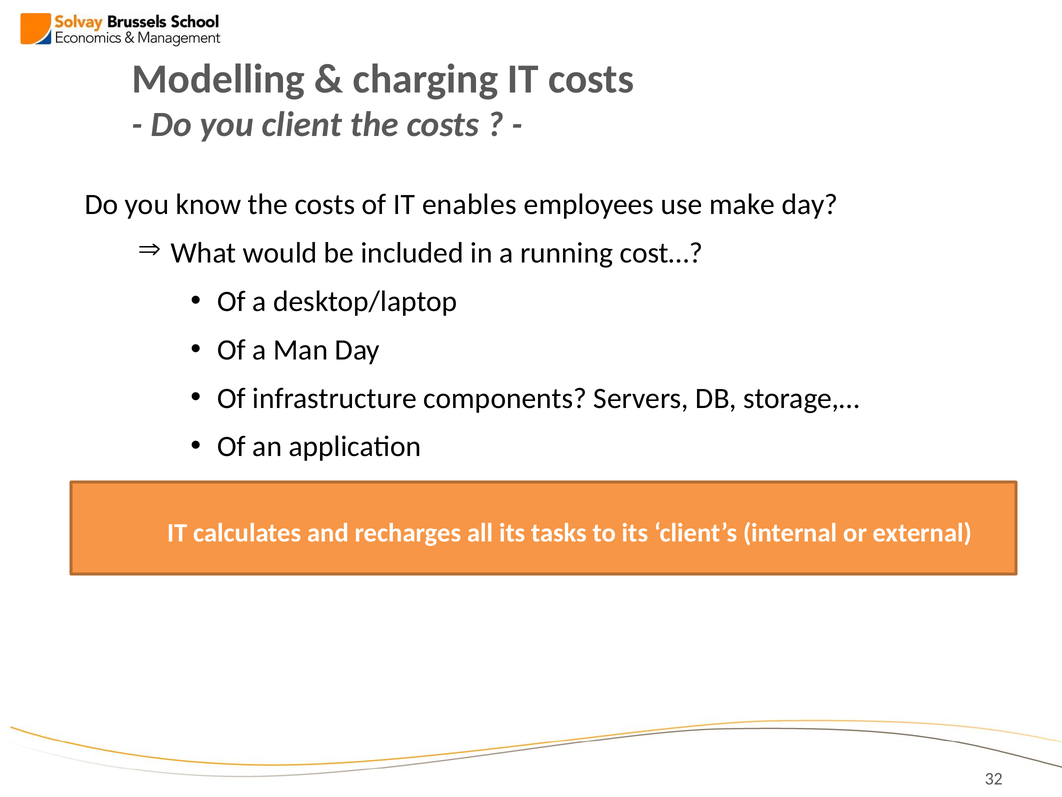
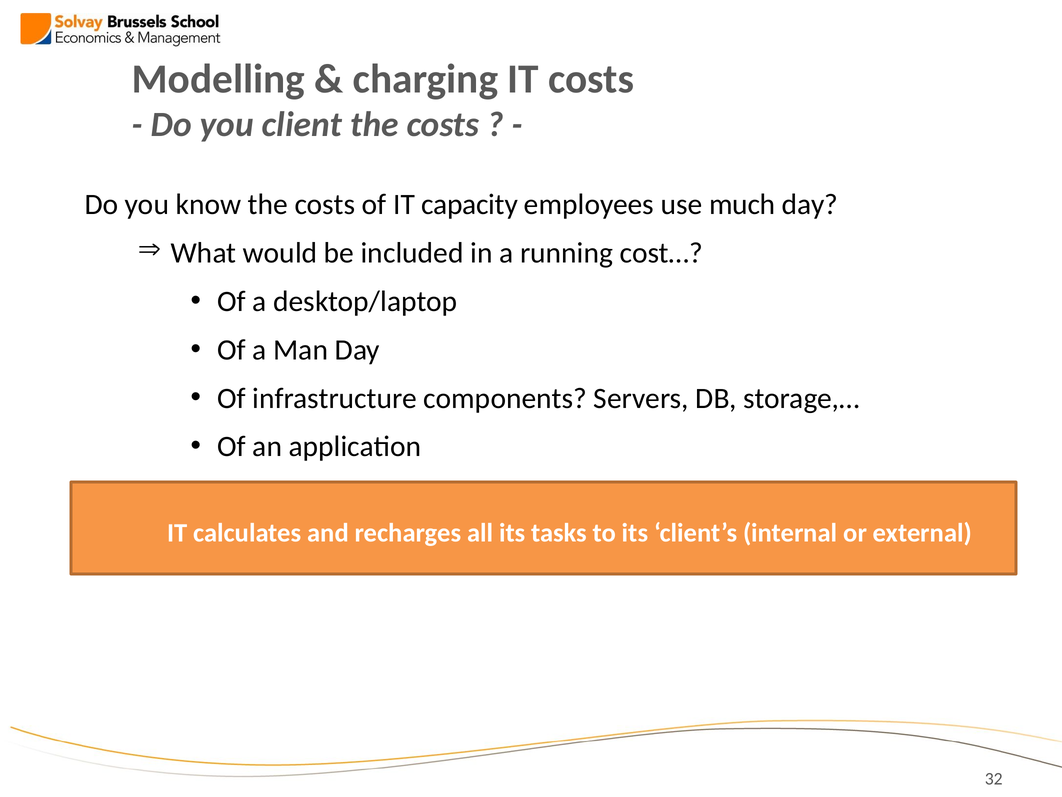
enables: enables -> capacity
make: make -> much
